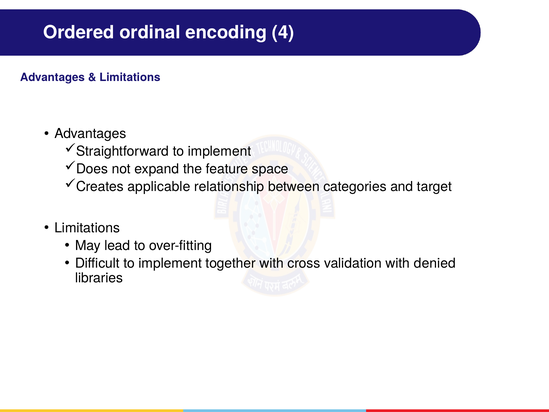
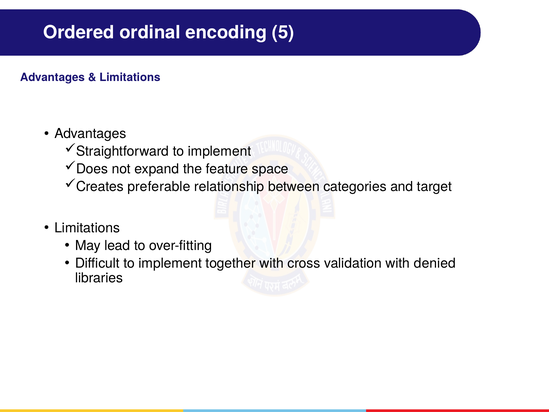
4: 4 -> 5
applicable: applicable -> preferable
